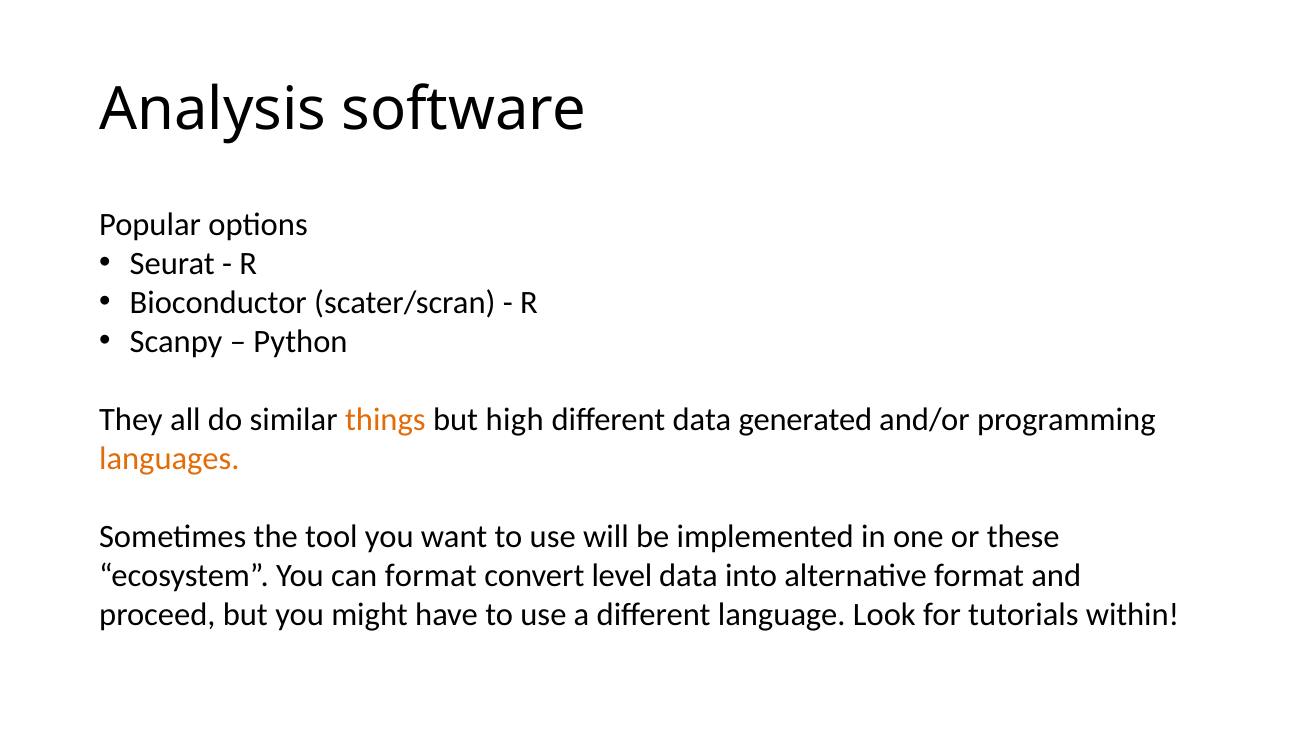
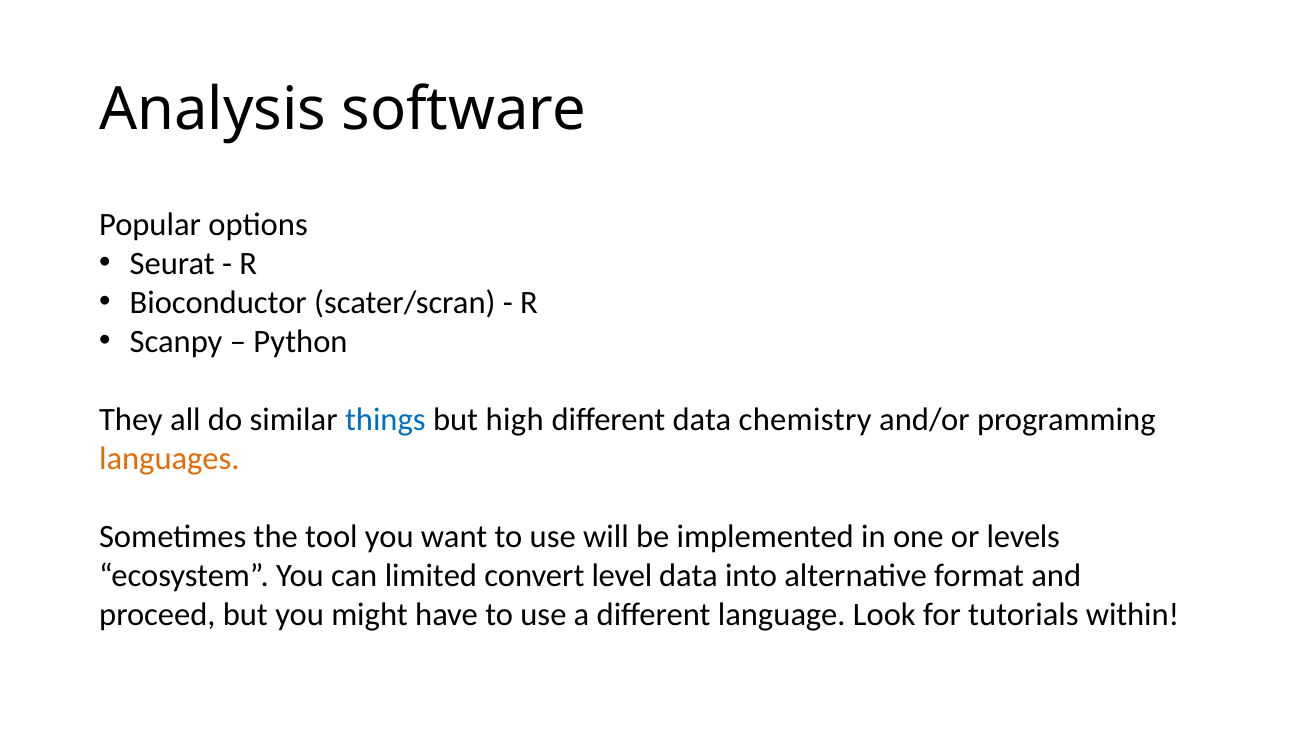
things colour: orange -> blue
generated: generated -> chemistry
these: these -> levels
can format: format -> limited
